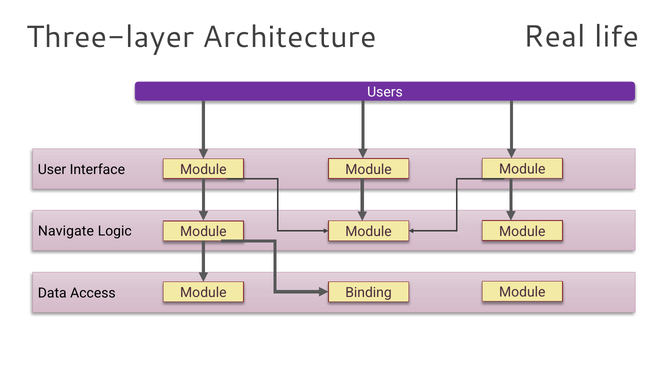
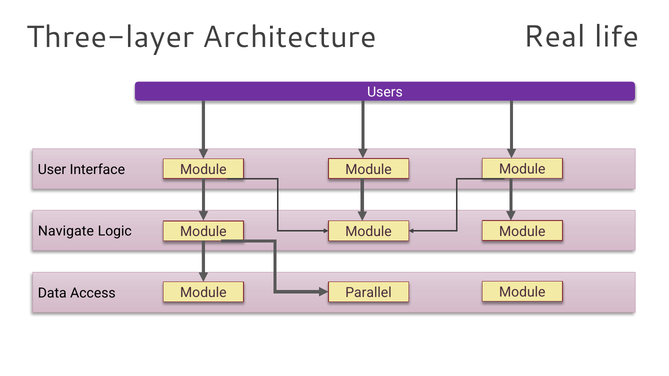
Binding: Binding -> Parallel
